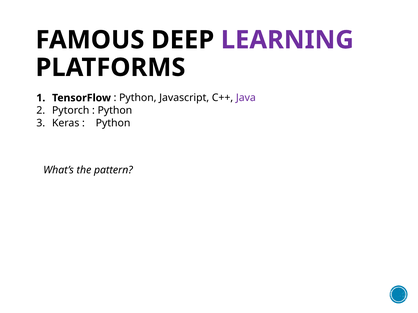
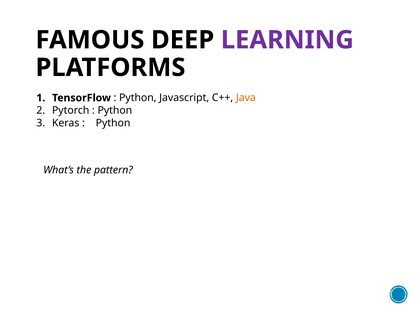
Java colour: purple -> orange
